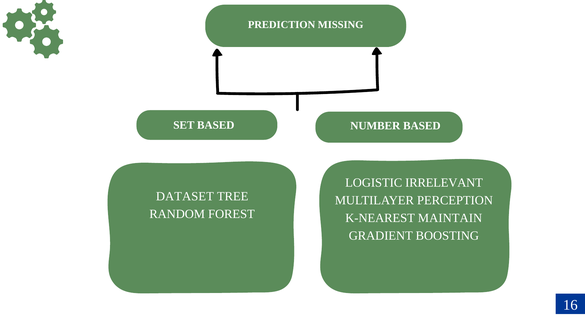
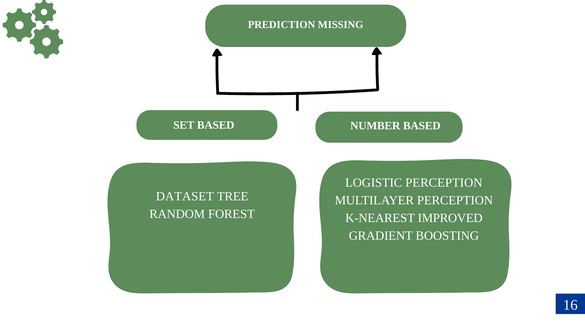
LOGISTIC IRRELEVANT: IRRELEVANT -> PERCEPTION
MAINTAIN: MAINTAIN -> IMPROVED
